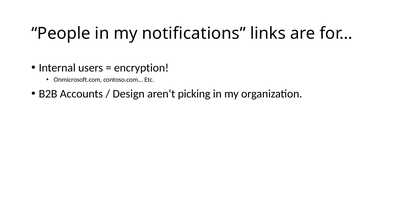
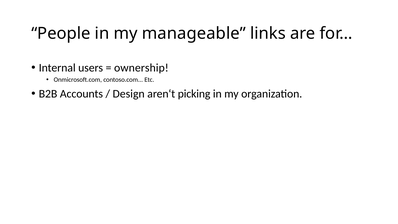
notifications: notifications -> manageable
encryption: encryption -> ownership
